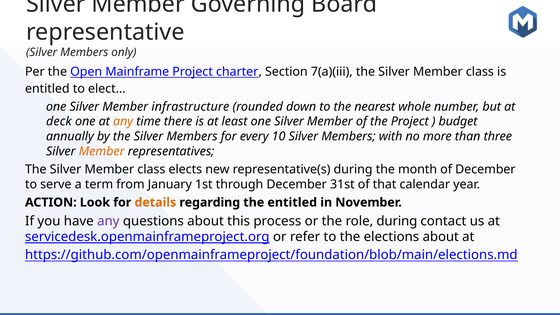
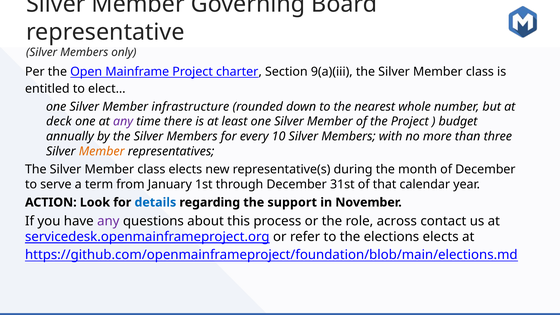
7(a)(iii: 7(a)(iii -> 9(a)(iii
any at (123, 122) colour: orange -> purple
details colour: orange -> blue
the entitled: entitled -> support
role during: during -> across
elections about: about -> elects
